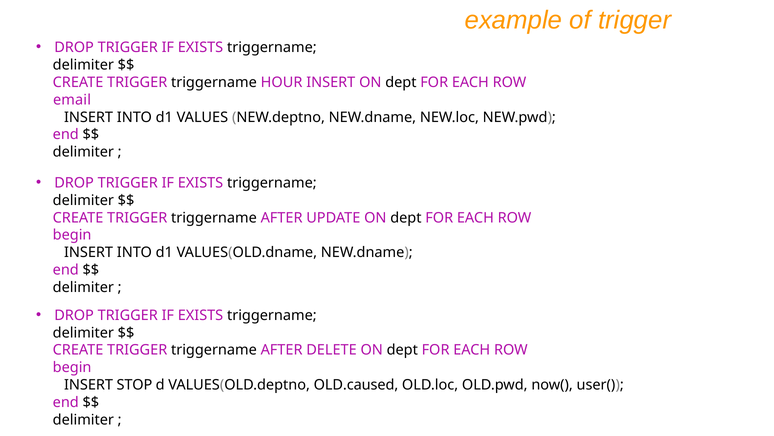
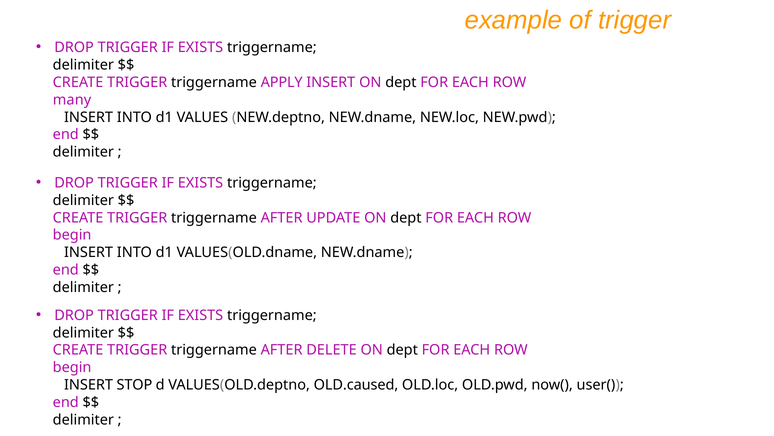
HOUR: HOUR -> APPLY
email: email -> many
